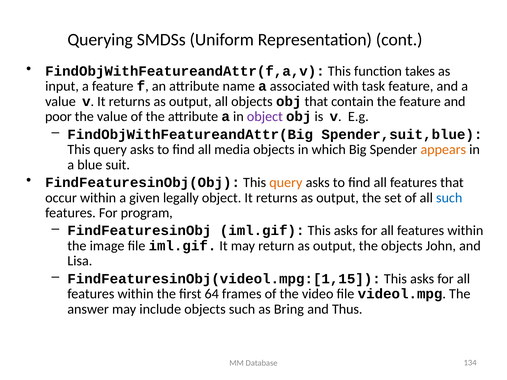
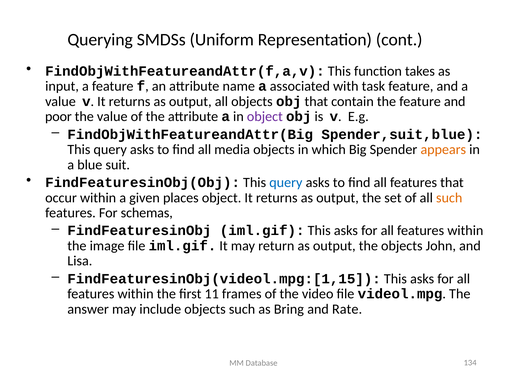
query at (286, 183) colour: orange -> blue
legally: legally -> places
such at (449, 198) colour: blue -> orange
program: program -> schemas
64: 64 -> 11
Thus: Thus -> Rate
